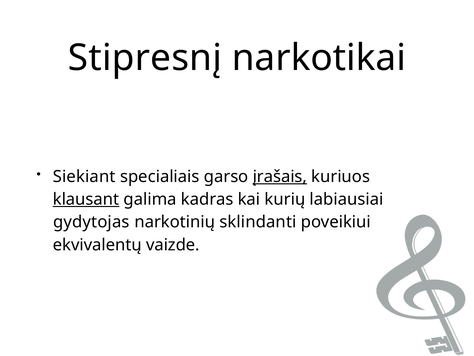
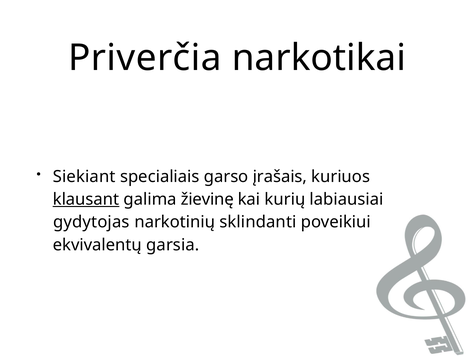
Stipresnį: Stipresnį -> Priverčia
įrašais underline: present -> none
kadras: kadras -> žievinę
vaizde: vaizde -> garsia
